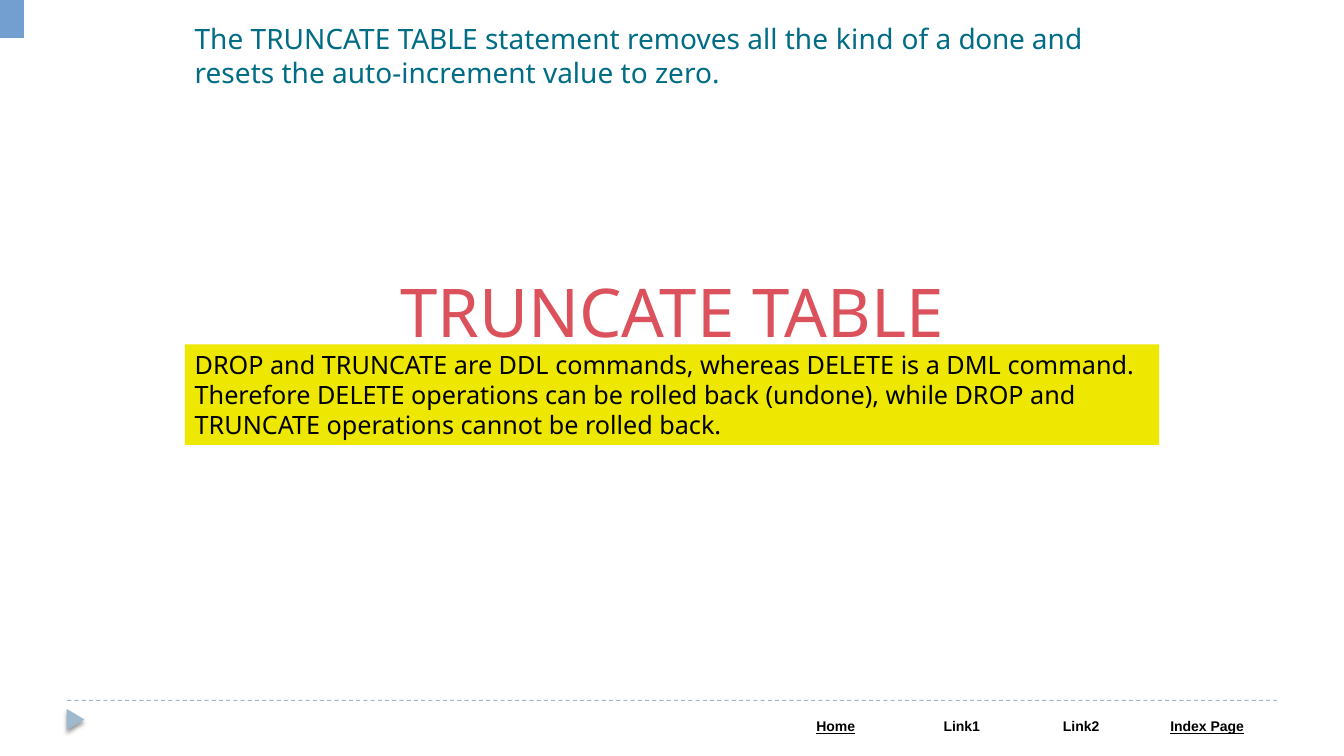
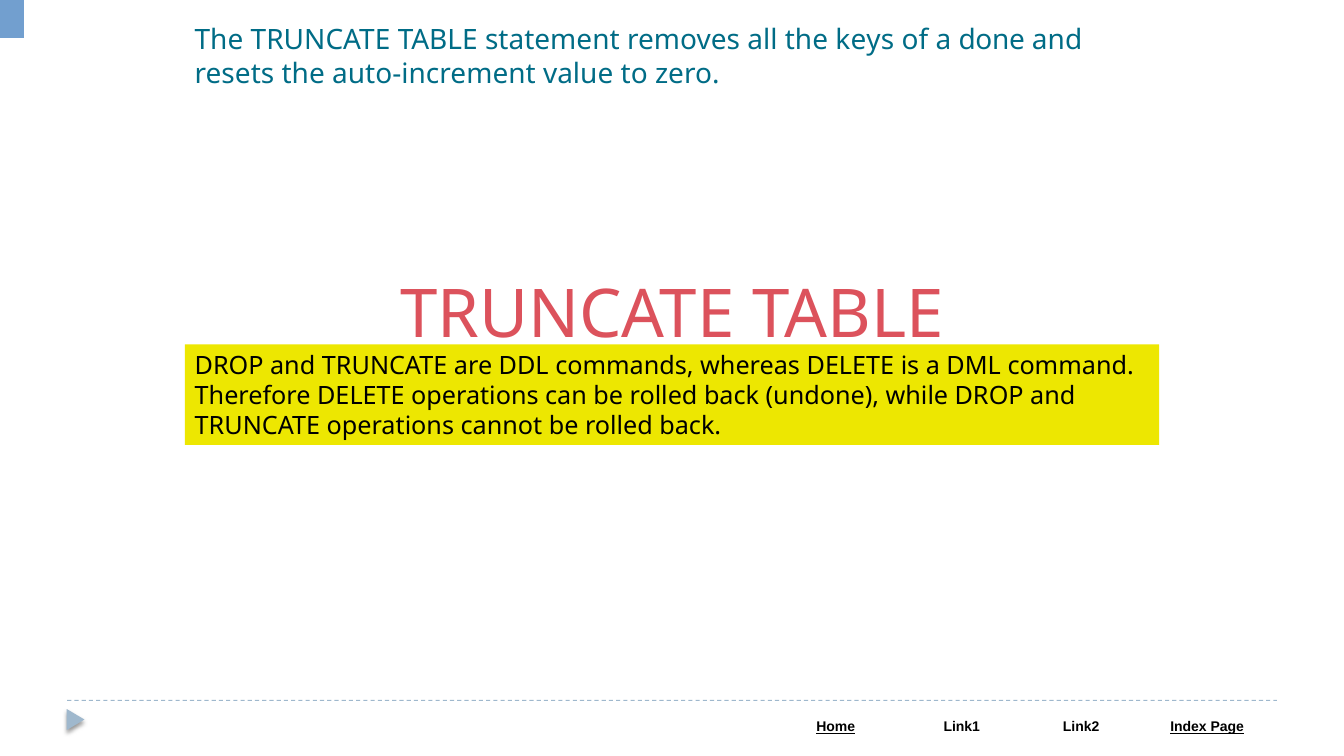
kind: kind -> keys
